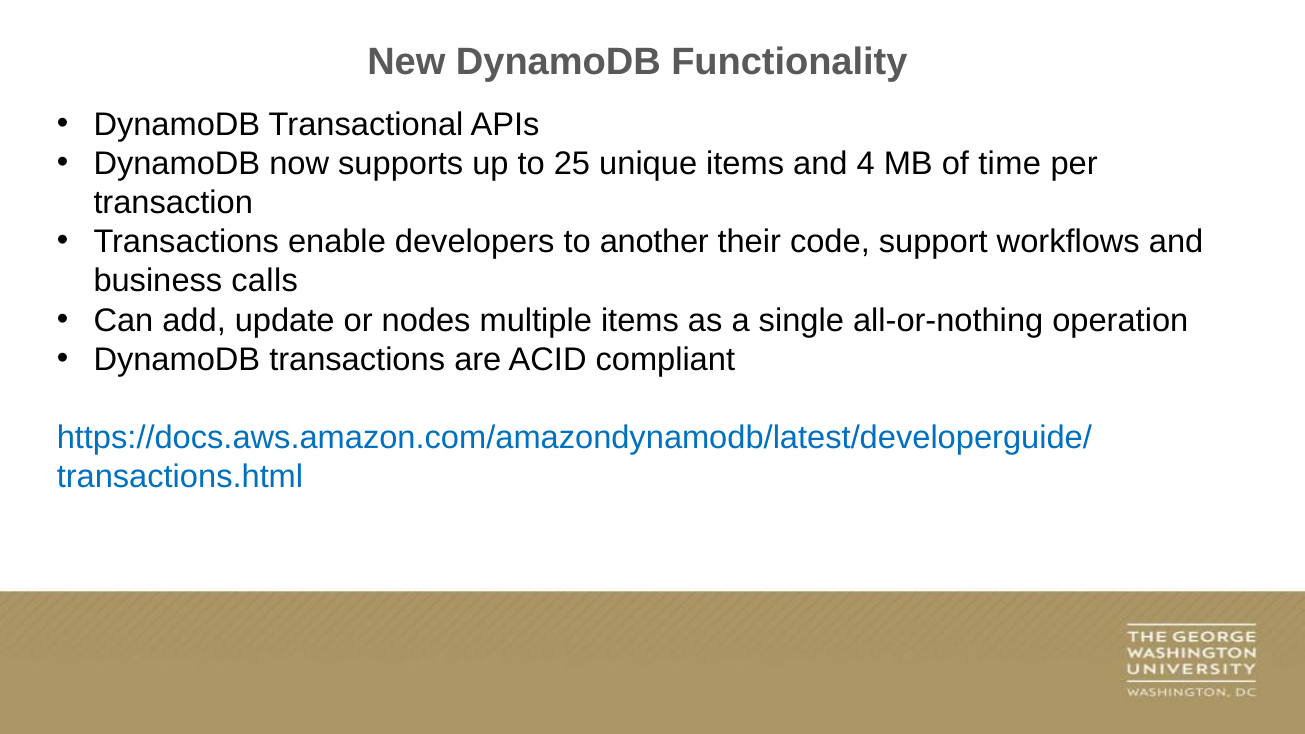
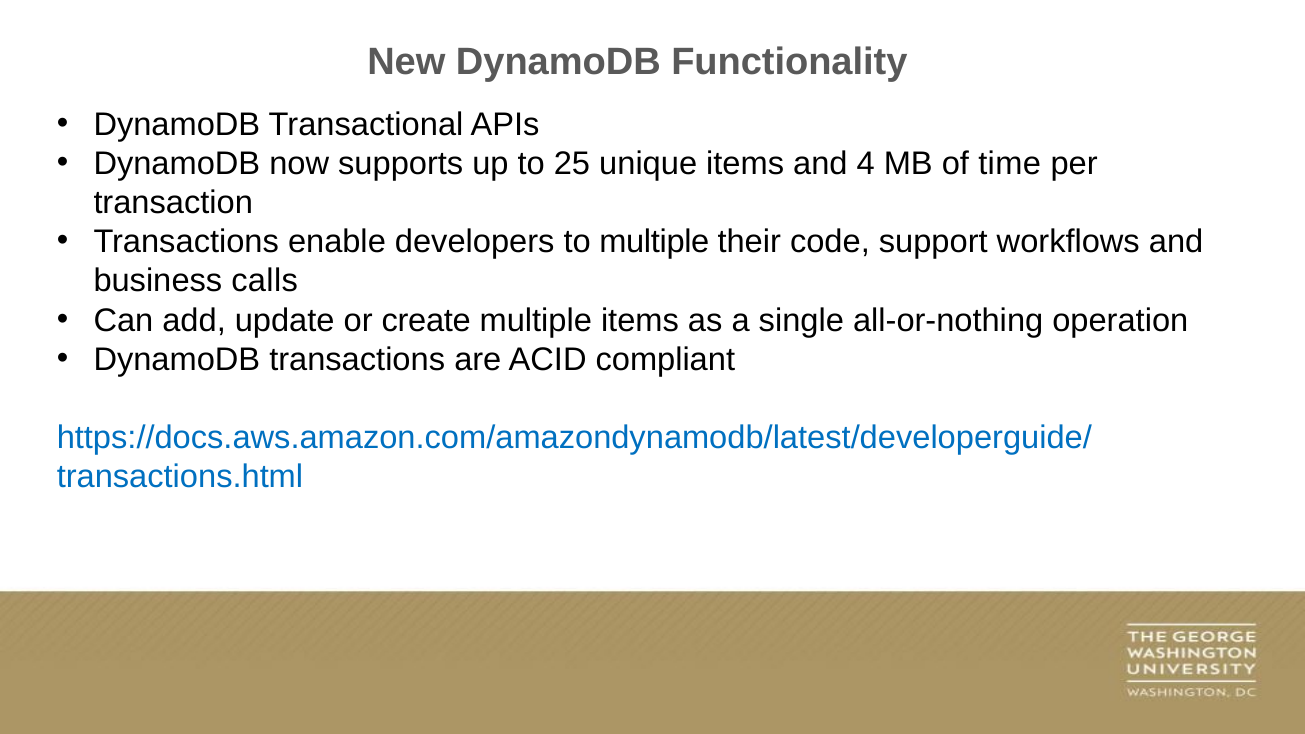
to another: another -> multiple
nodes: nodes -> create
